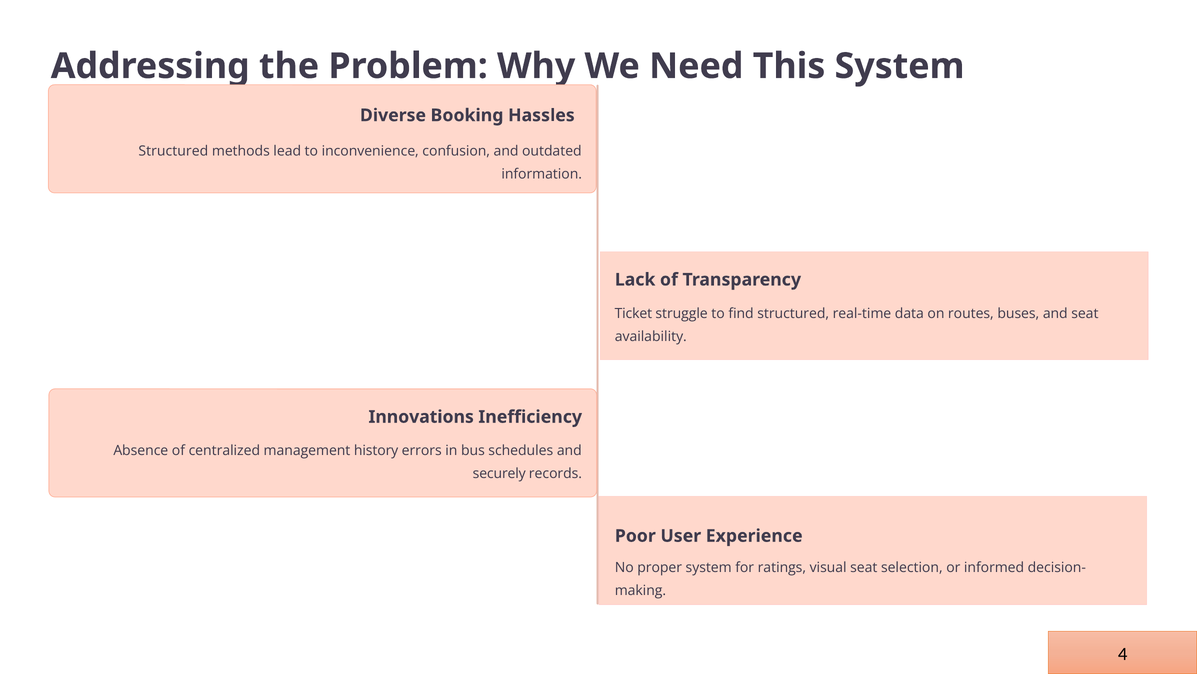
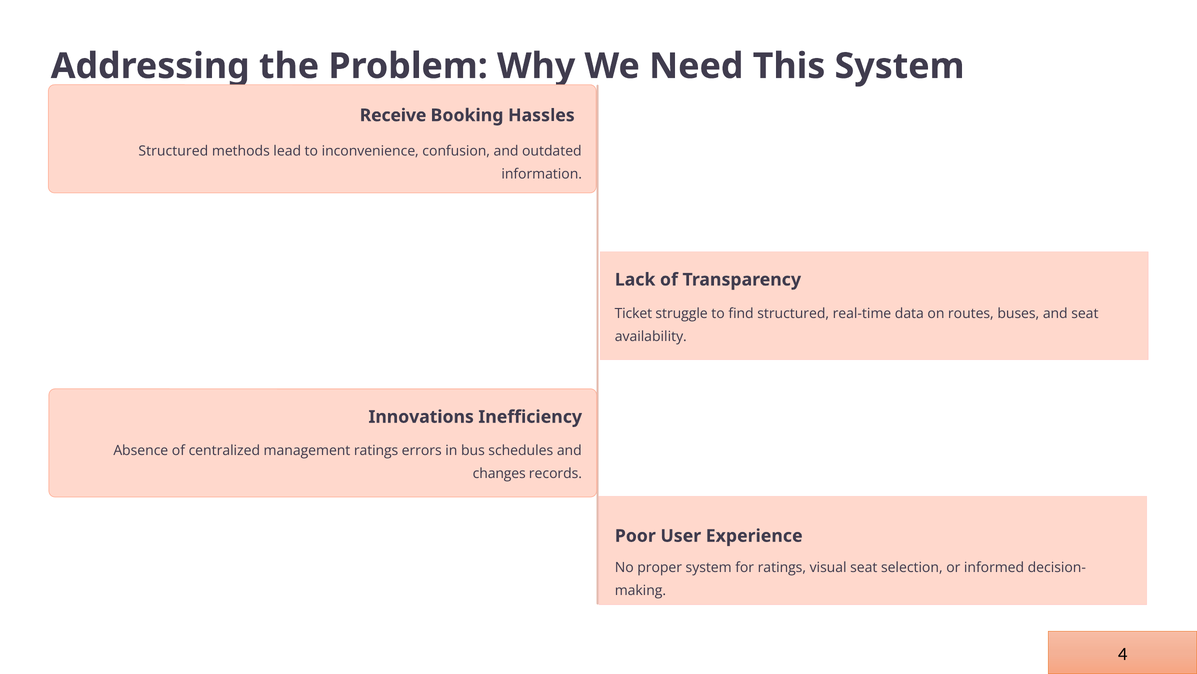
Diverse: Diverse -> Receive
management history: history -> ratings
securely: securely -> changes
